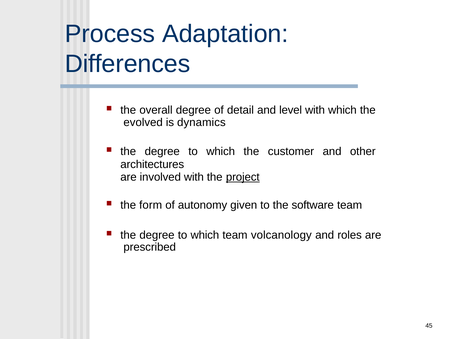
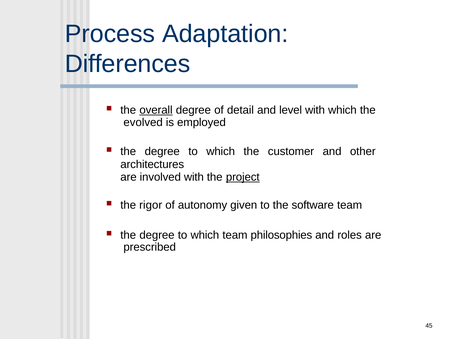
overall underline: none -> present
dynamics: dynamics -> employed
form: form -> rigor
volcanology: volcanology -> philosophies
